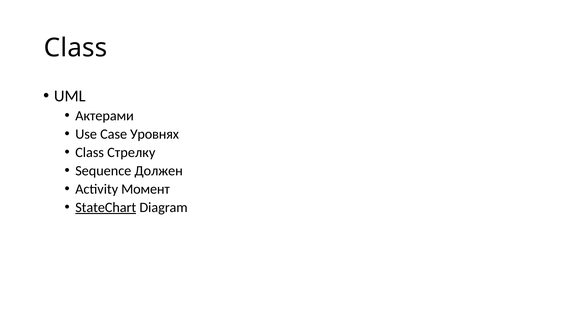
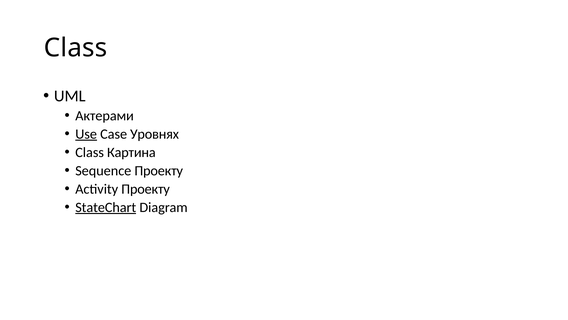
Use underline: none -> present
Стрелку: Стрелку -> Картина
Sequence Должен: Должен -> Проекту
Activity Момент: Момент -> Проекту
